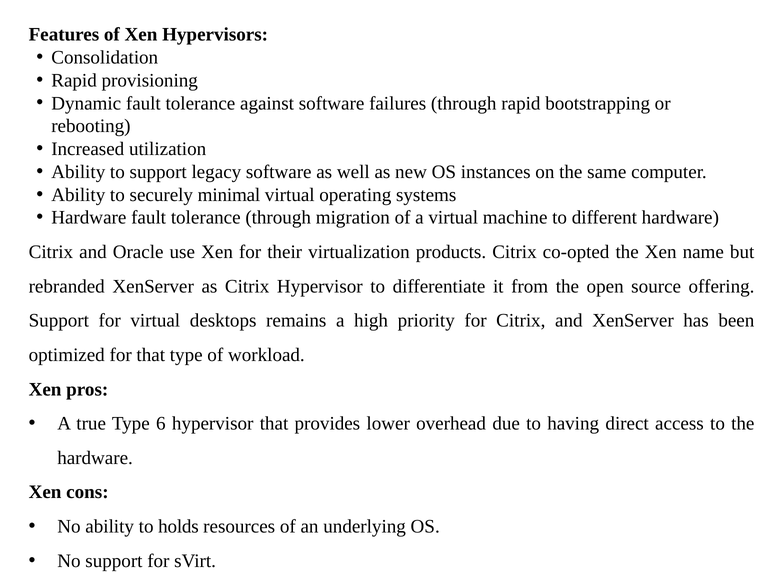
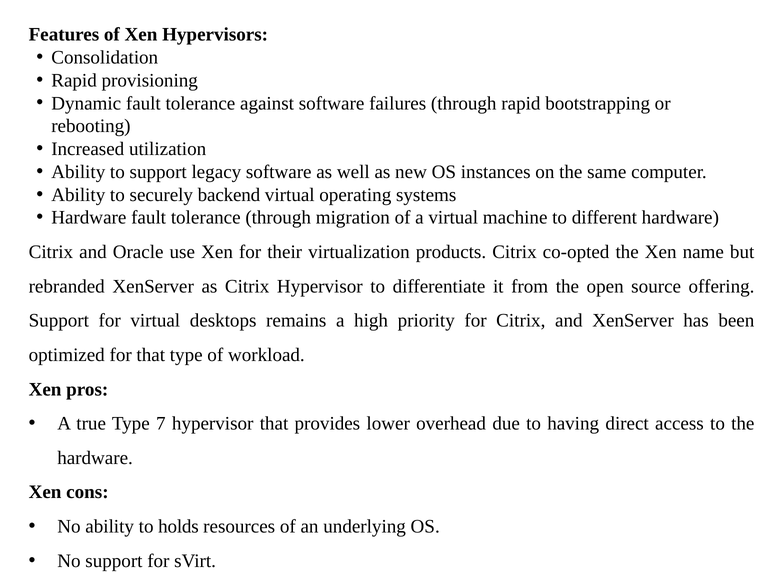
minimal: minimal -> backend
6: 6 -> 7
